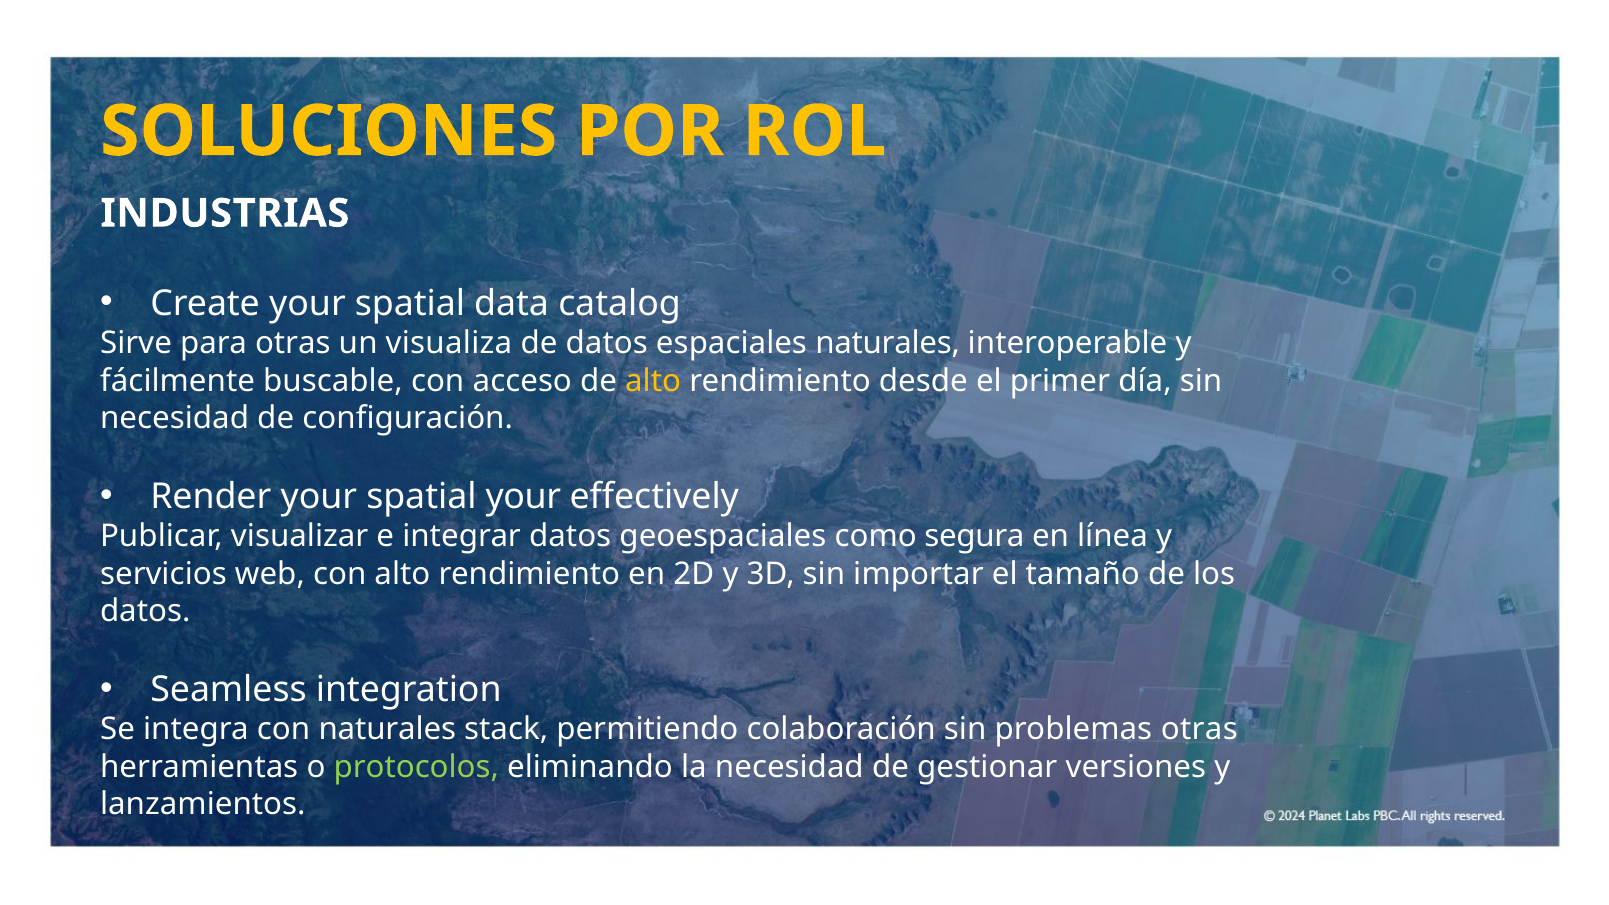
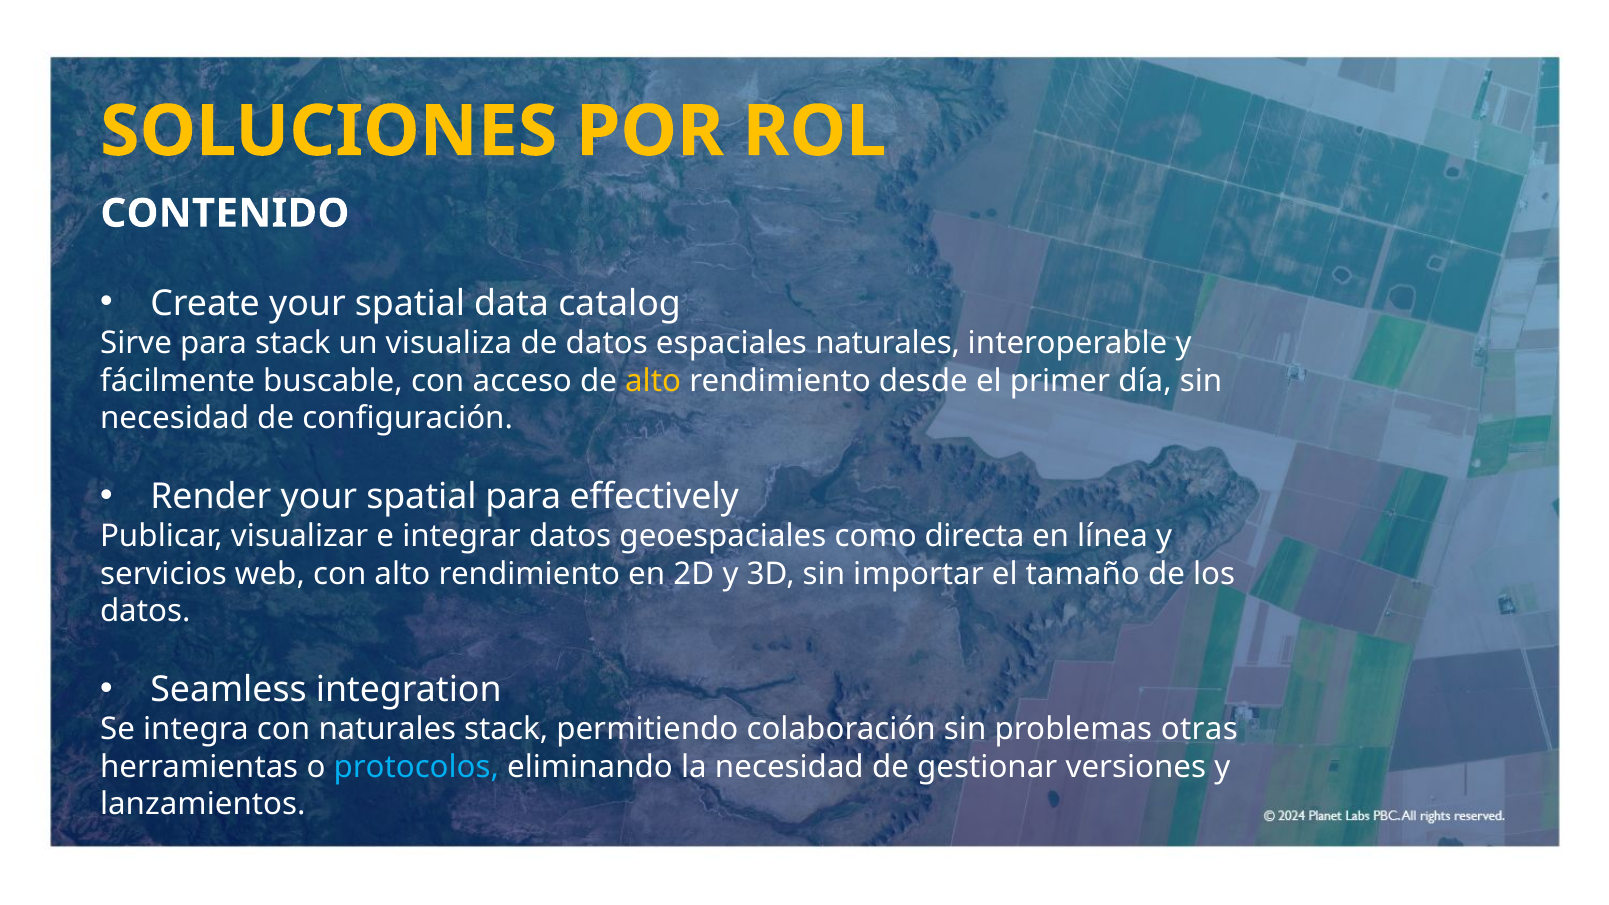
INDUSTRIAS: INDUSTRIAS -> CONTENIDO
para otras: otras -> stack
spatial your: your -> para
segura: segura -> directa
protocolos colour: light green -> light blue
